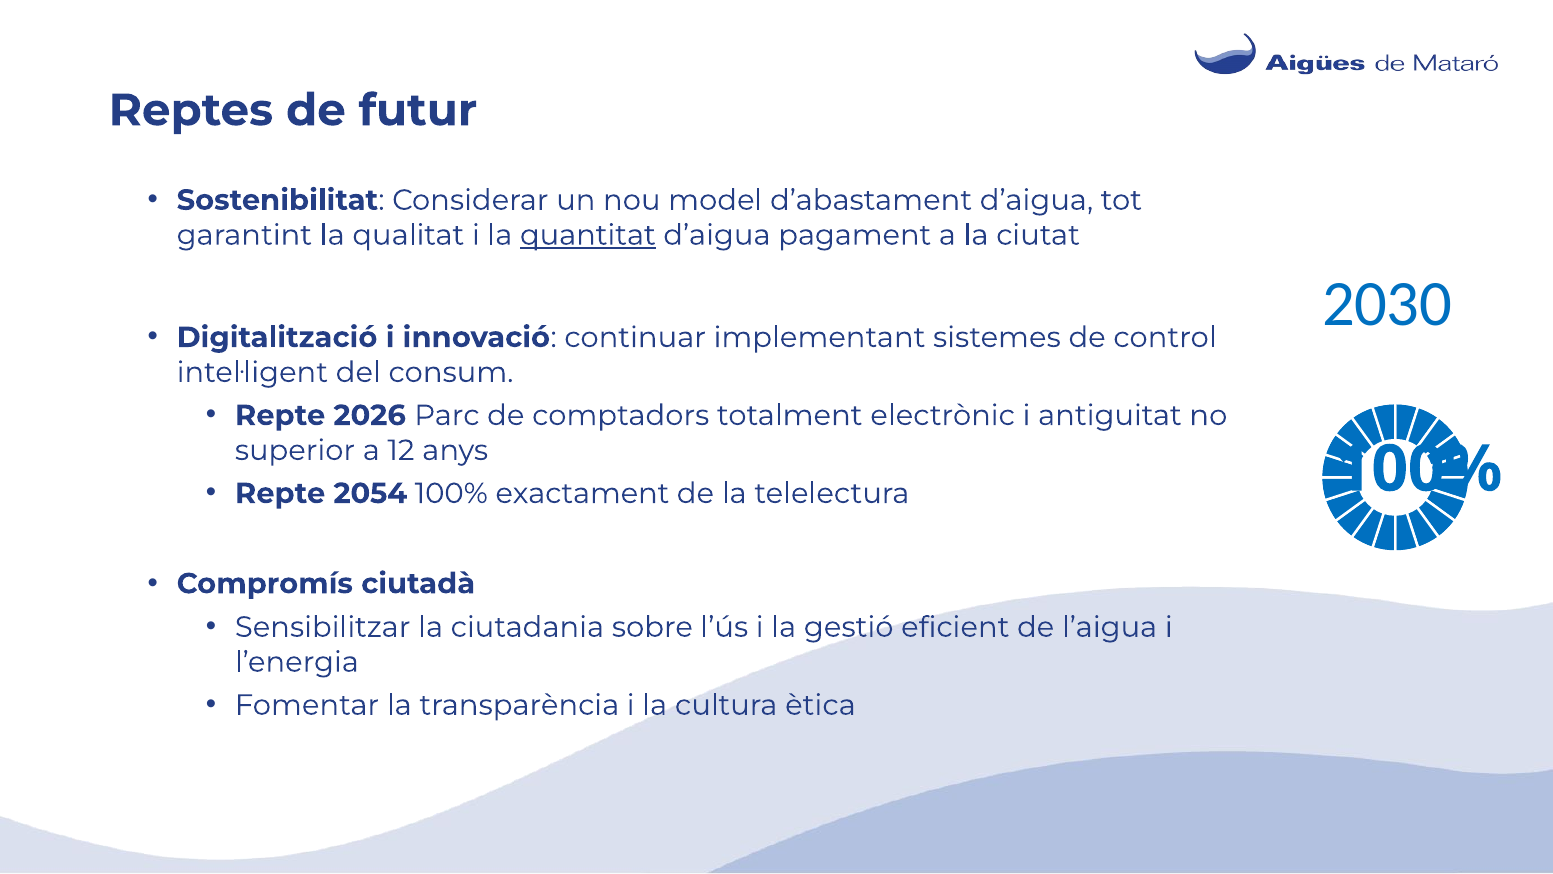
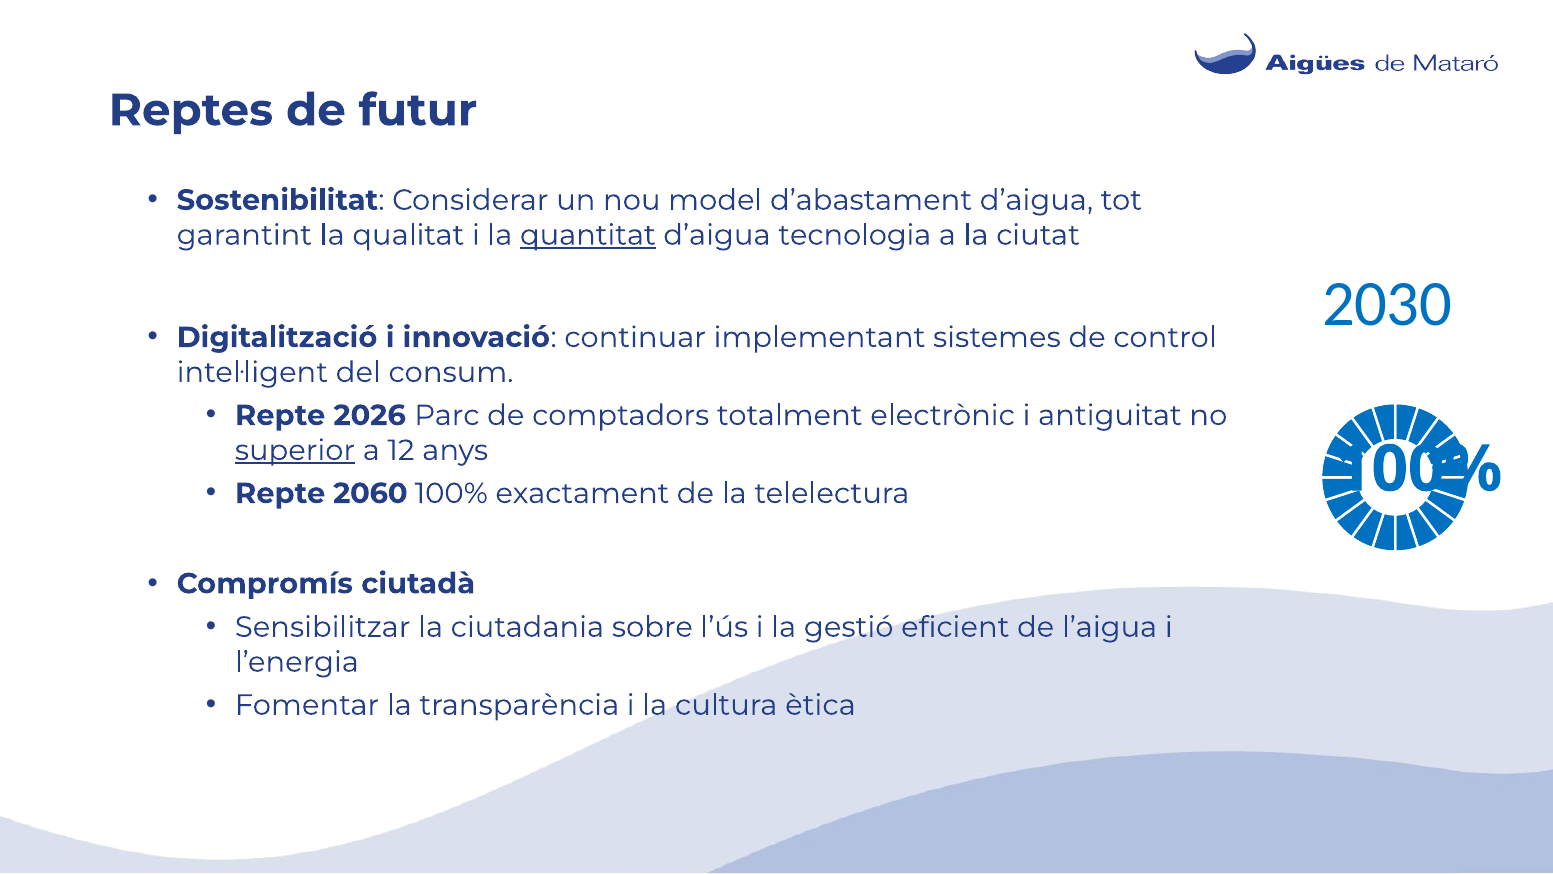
pagament: pagament -> tecnologia
superior underline: none -> present
2054: 2054 -> 2060
